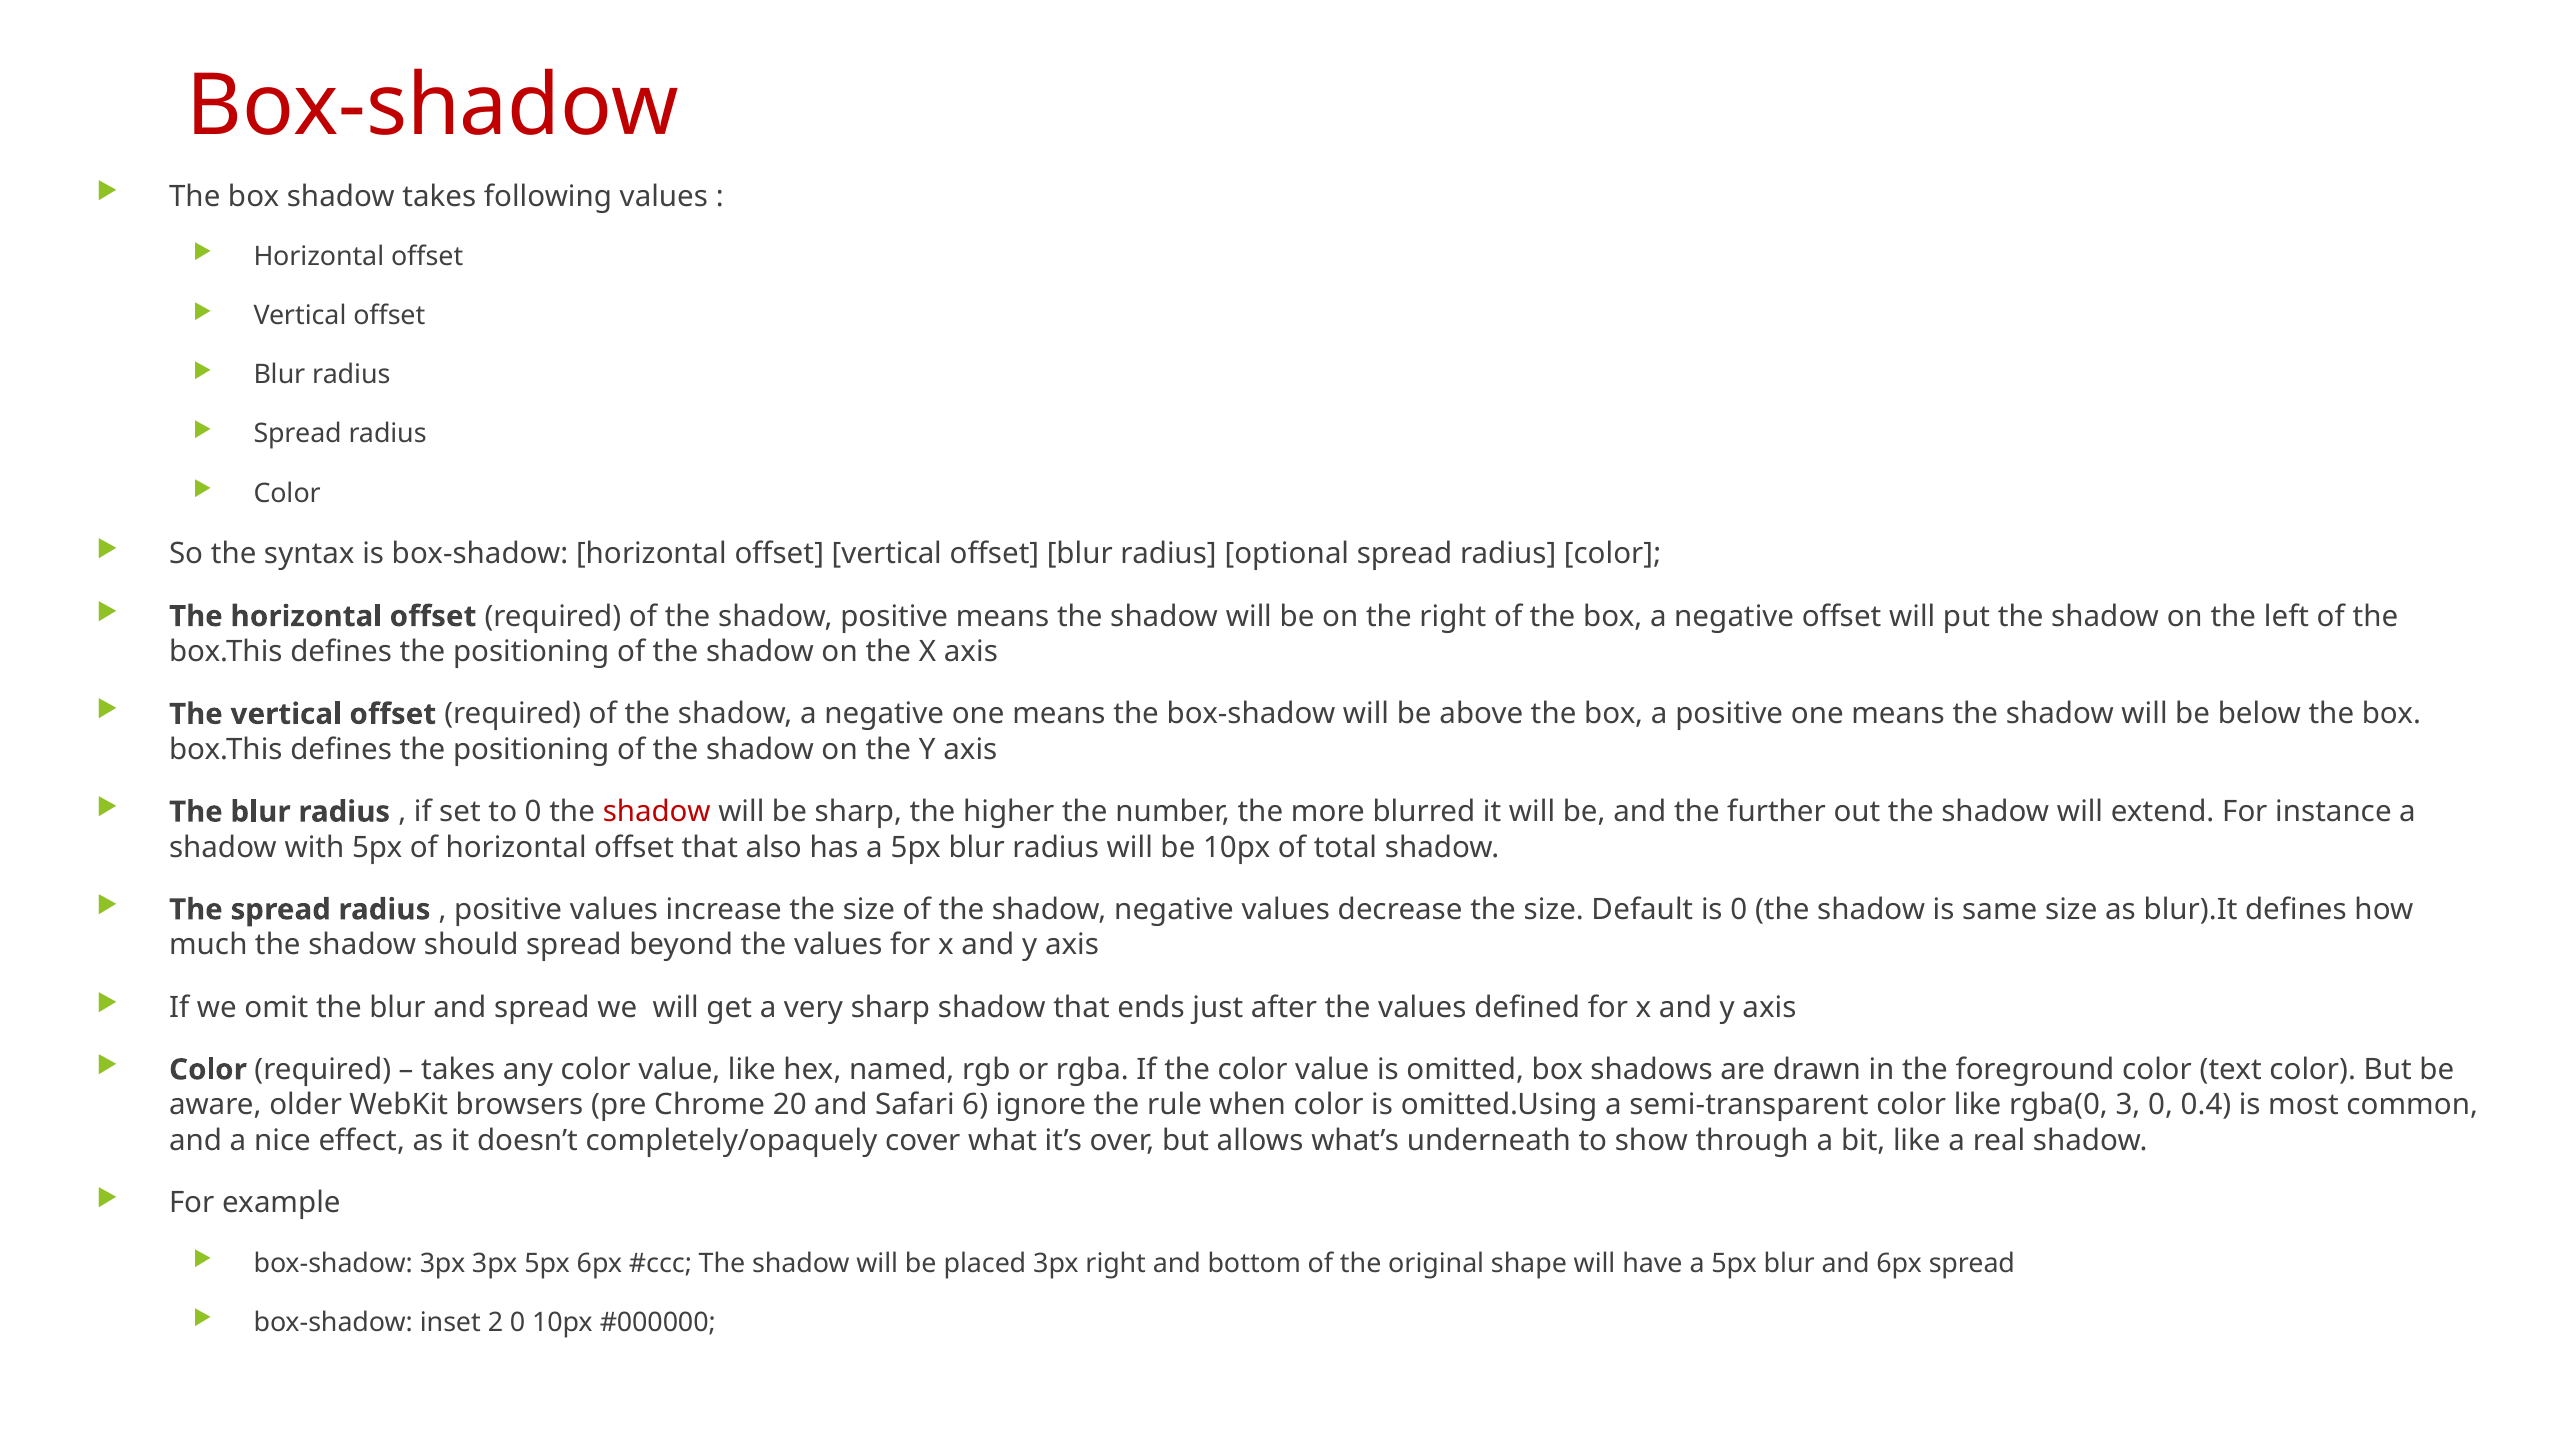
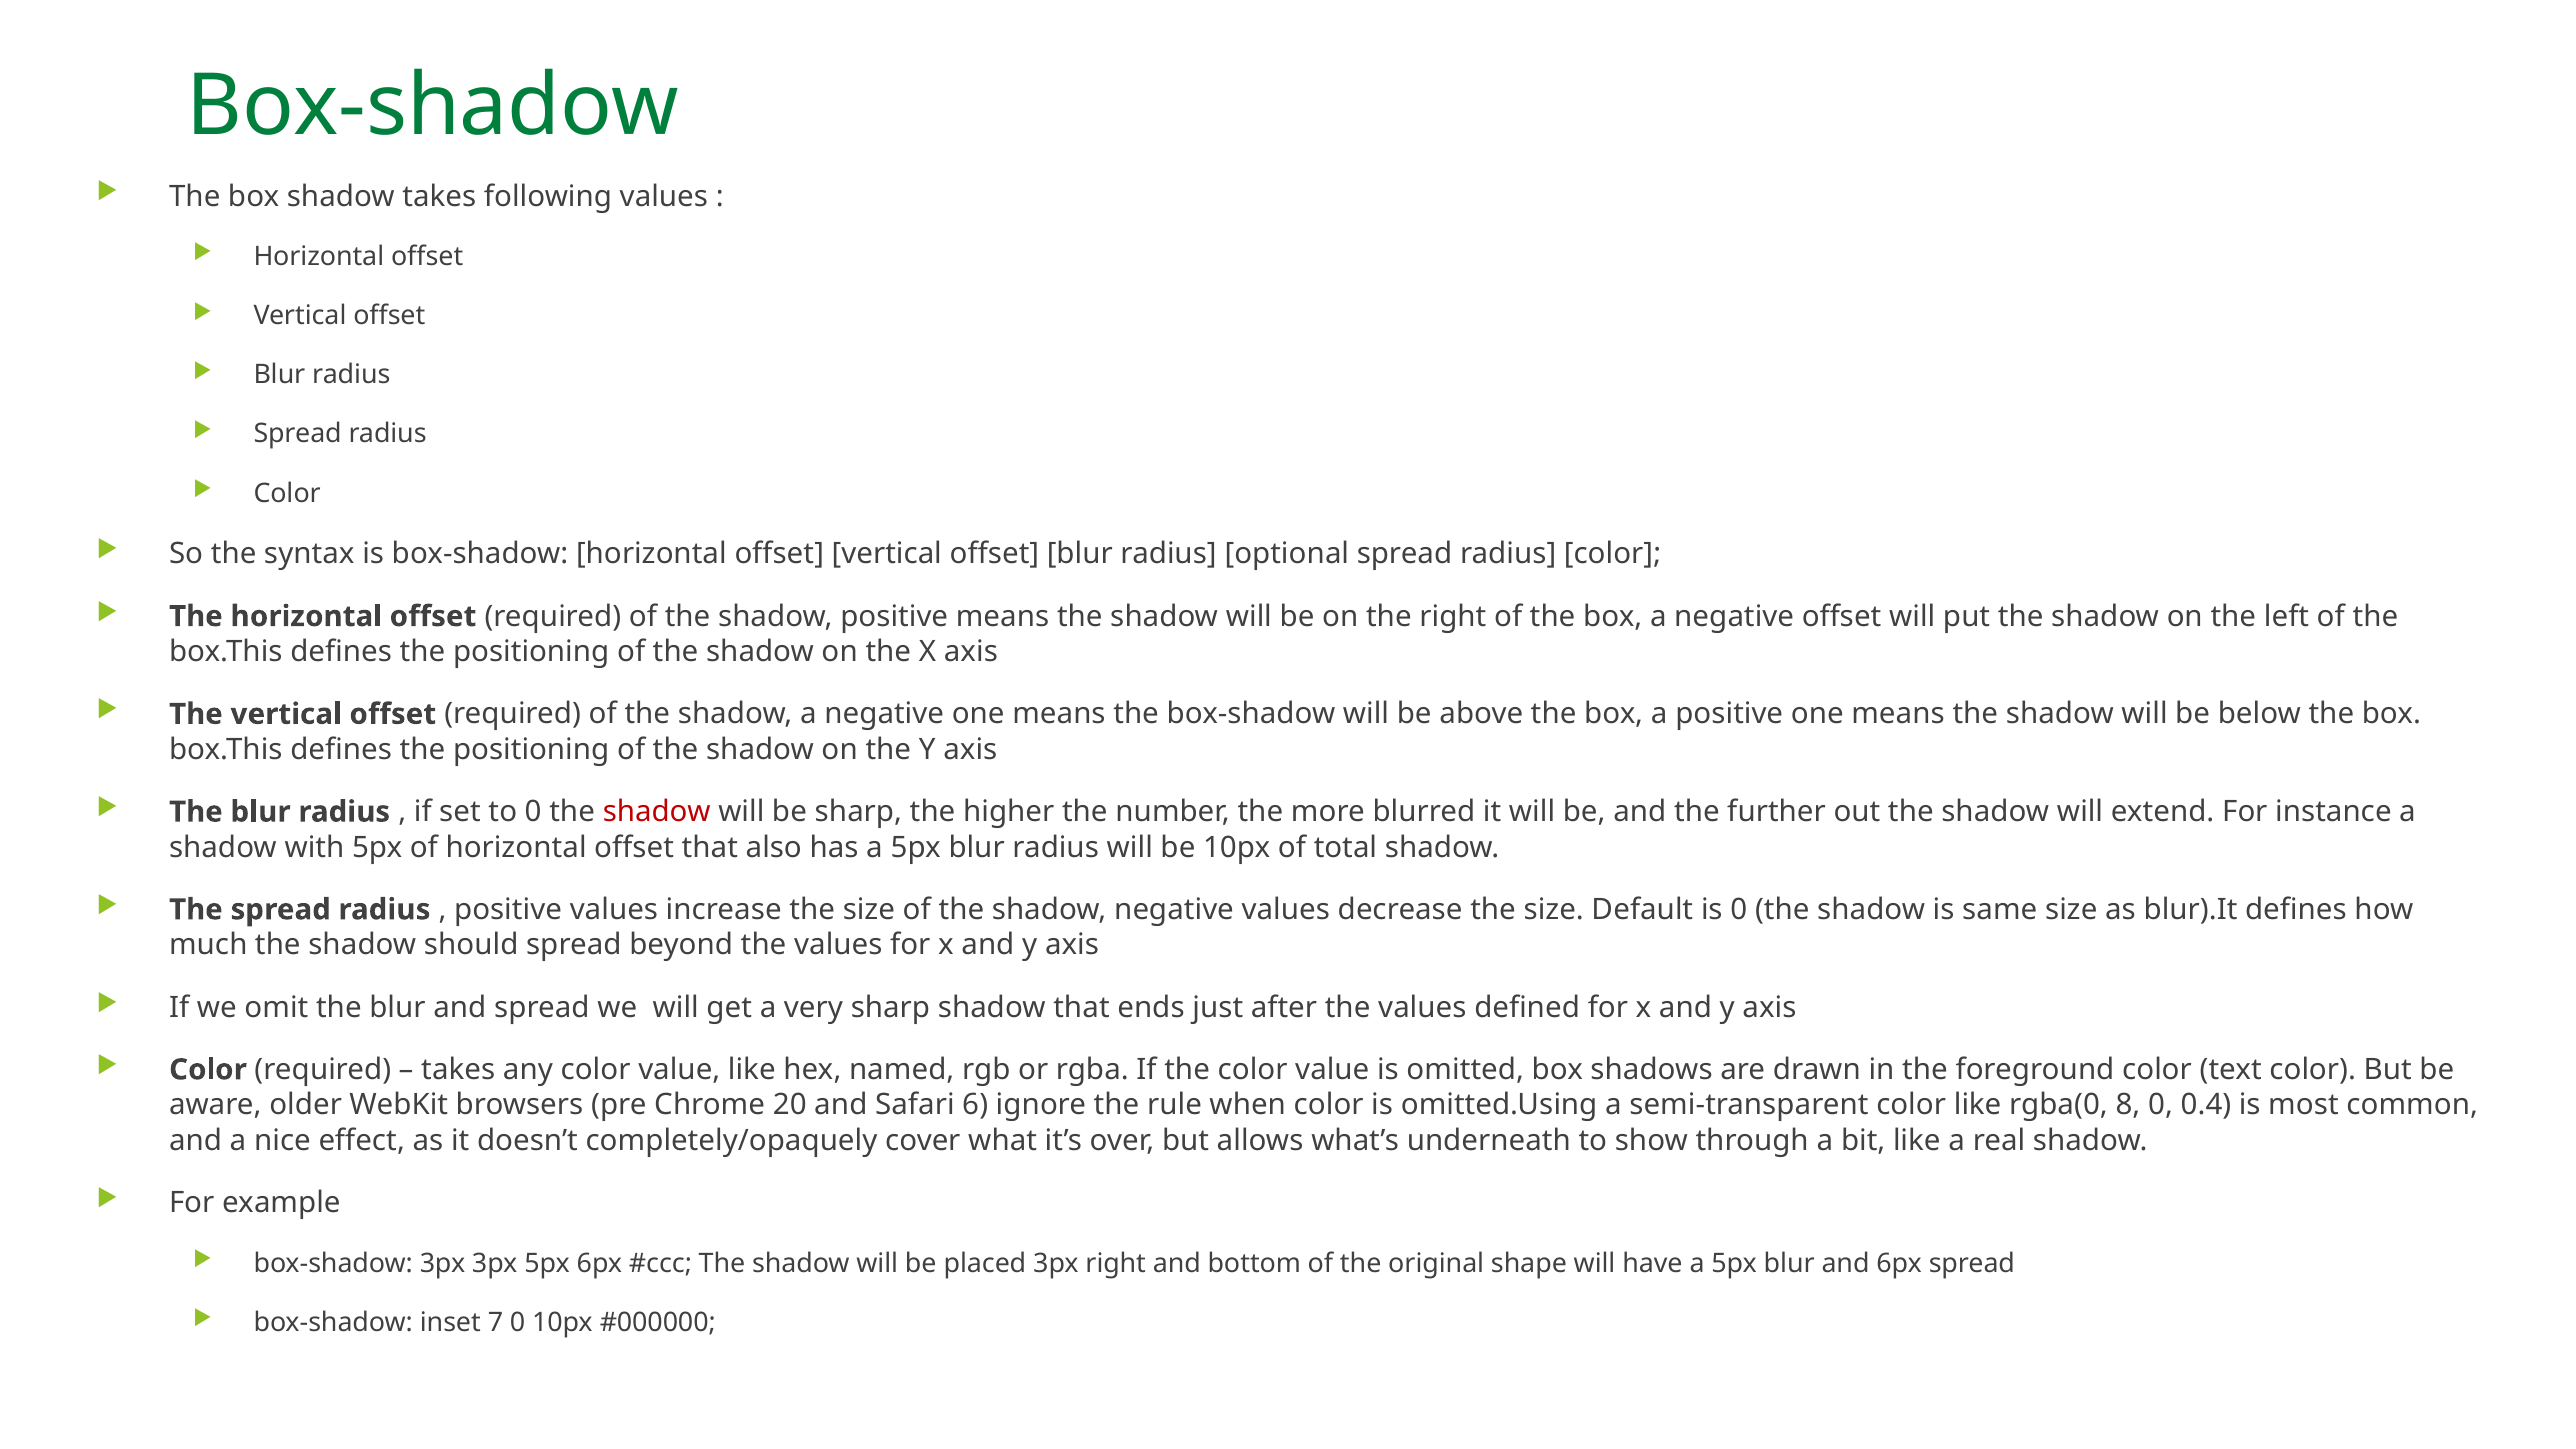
Box-shadow at (433, 106) colour: red -> green
3: 3 -> 8
2: 2 -> 7
